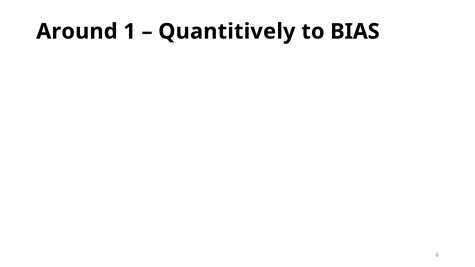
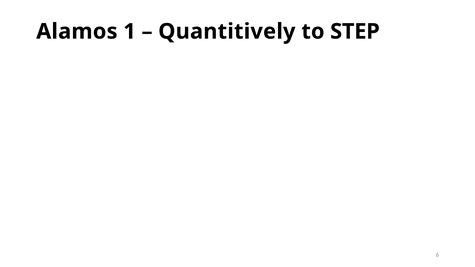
Around: Around -> Alamos
BIAS: BIAS -> STEP
